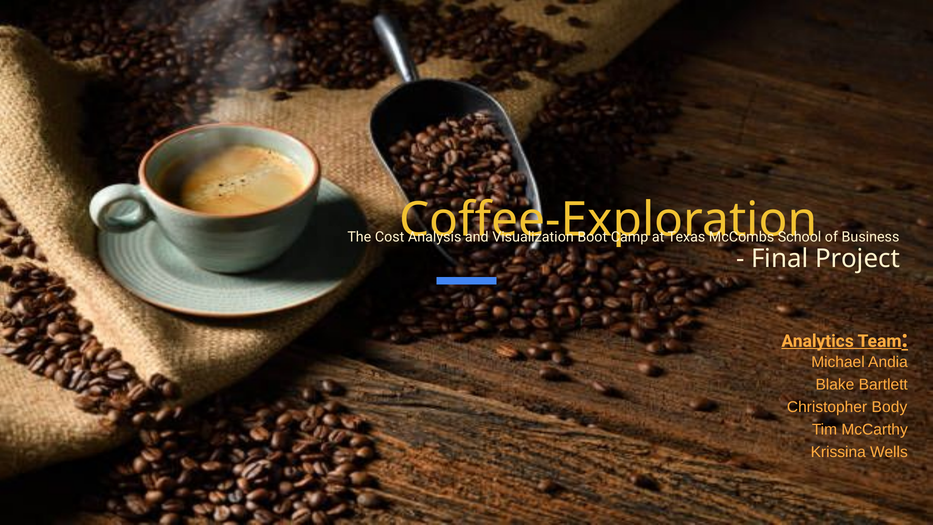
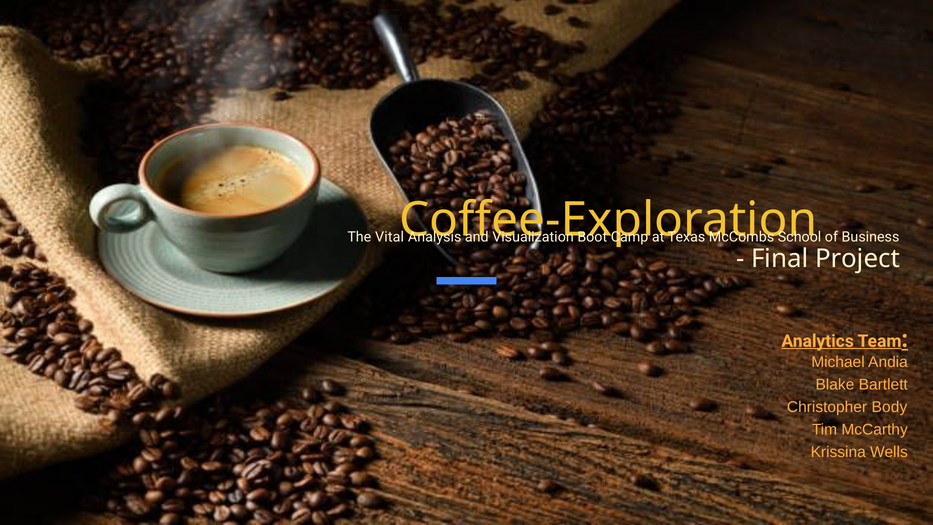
Cost: Cost -> Vital
